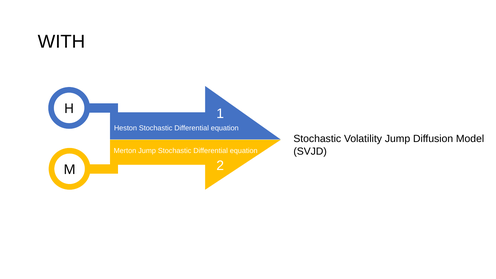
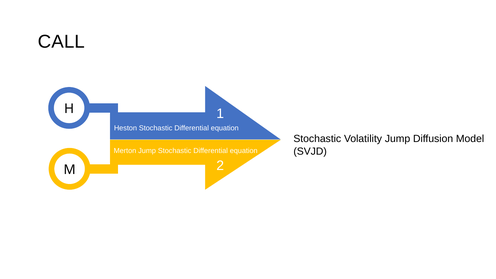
WITH: WITH -> CALL
